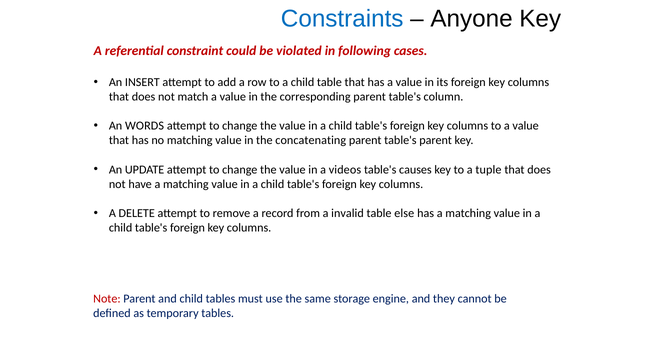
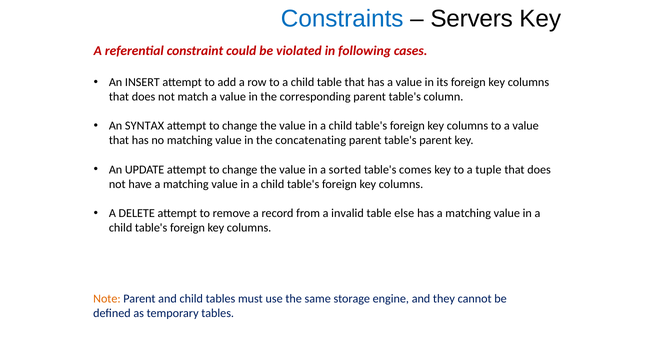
Anyone: Anyone -> Servers
WORDS: WORDS -> SYNTAX
videos: videos -> sorted
causes: causes -> comes
Note colour: red -> orange
